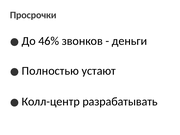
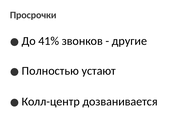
46%: 46% -> 41%
деньги: деньги -> другие
разрабатывать: разрабатывать -> дозванивается
